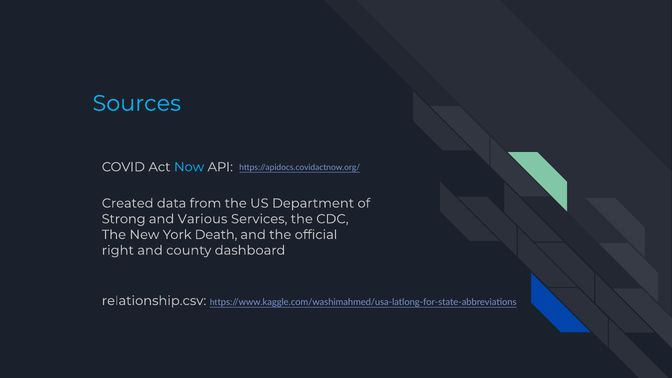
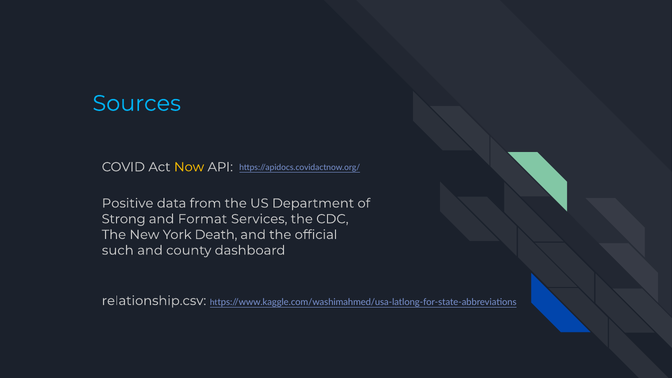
Now colour: light blue -> yellow
Created: Created -> Positive
Various: Various -> Format
right: right -> such
